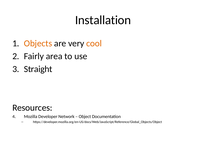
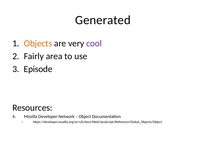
Installation: Installation -> Generated
cool colour: orange -> purple
Straight: Straight -> Episode
